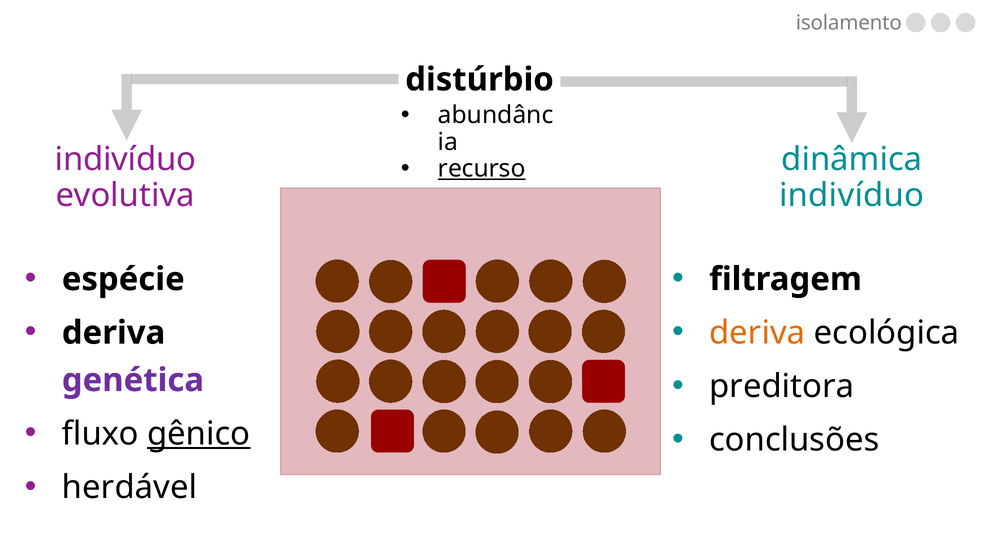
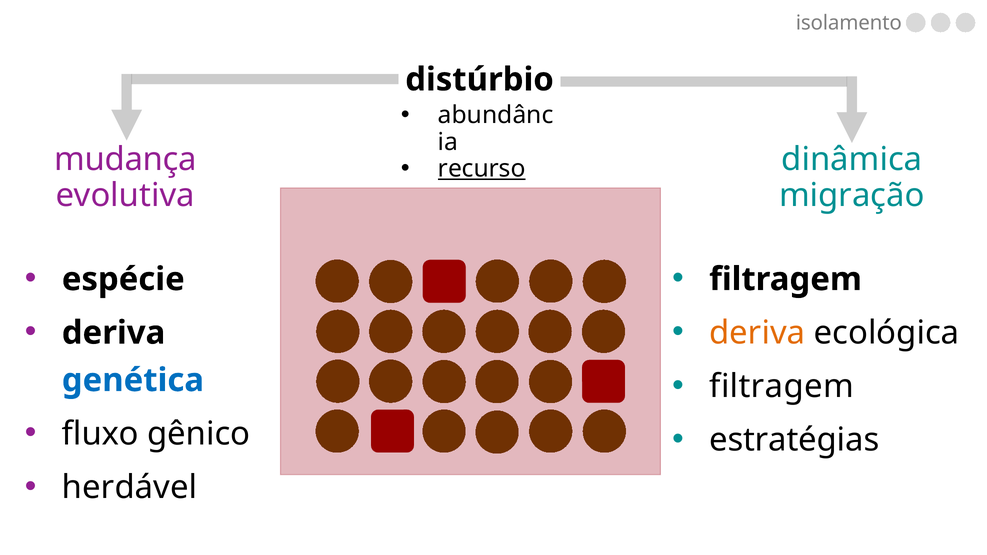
indivíduo at (126, 160): indivíduo -> mudança
indivíduo at (852, 195): indivíduo -> migração
preditora at (782, 387): preditora -> filtragem
genética colour: purple -> blue
gênico underline: present -> none
conclusões: conclusões -> estratégias
